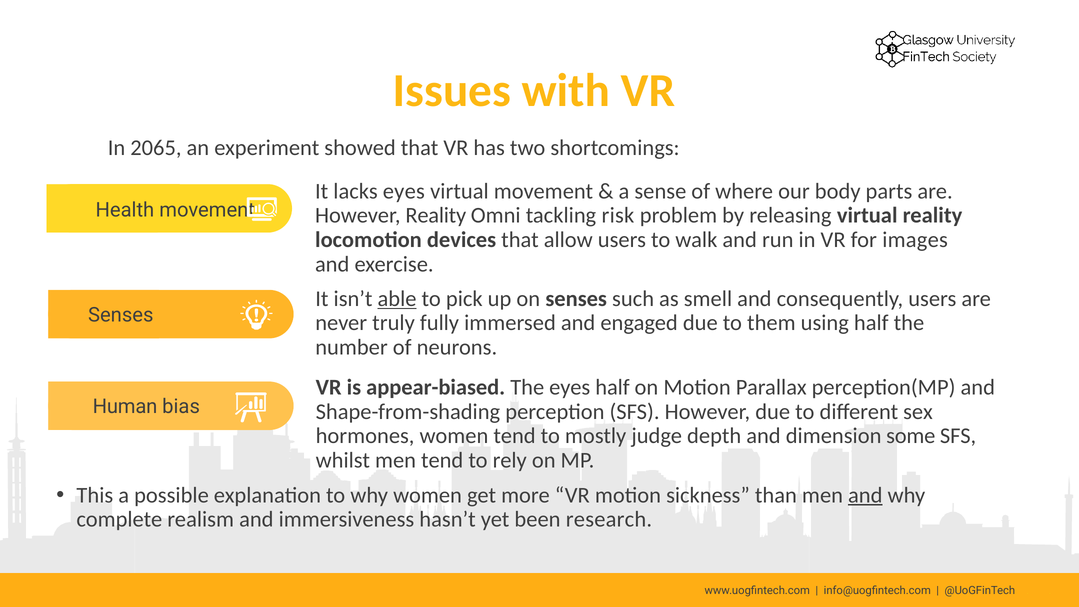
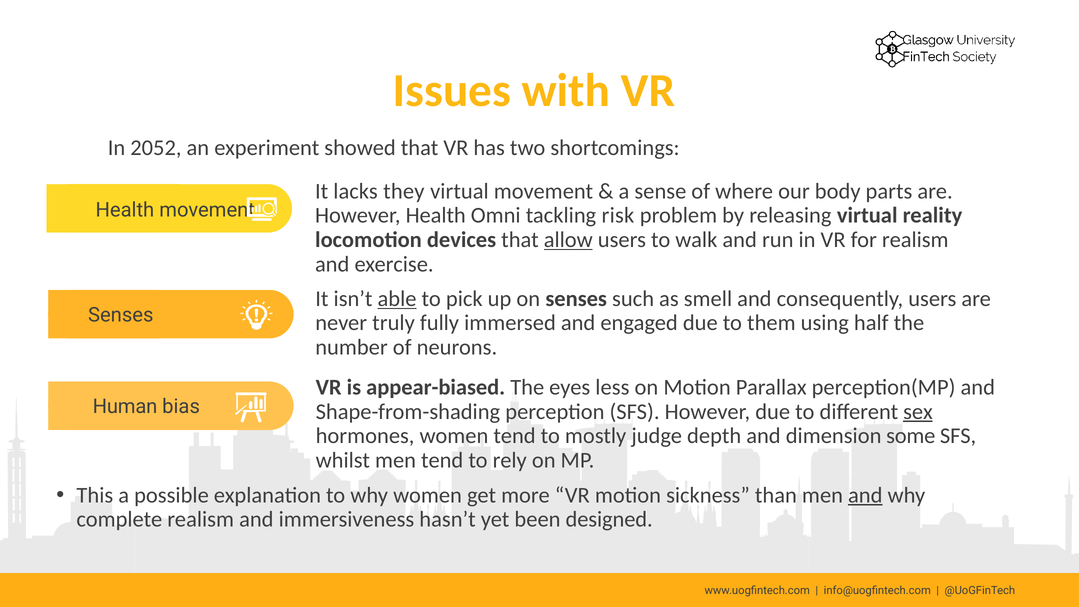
2065: 2065 -> 2052
lacks eyes: eyes -> they
However Reality: Reality -> Health
allow underline: none -> present
for images: images -> realism
eyes half: half -> less
sex underline: none -> present
research: research -> designed
